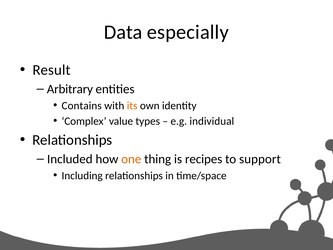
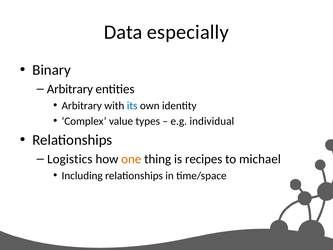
Result: Result -> Binary
Contains at (82, 106): Contains -> Arbitrary
its colour: orange -> blue
Included: Included -> Logistics
support: support -> michael
